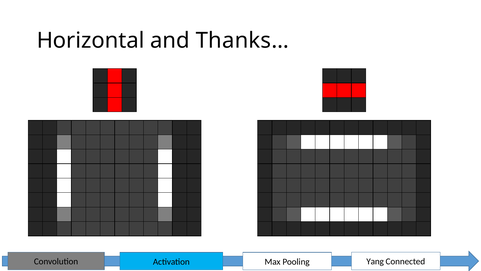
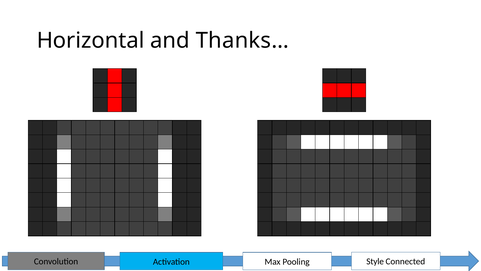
Yang: Yang -> Style
